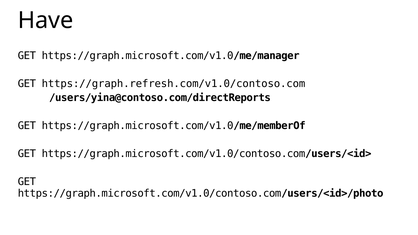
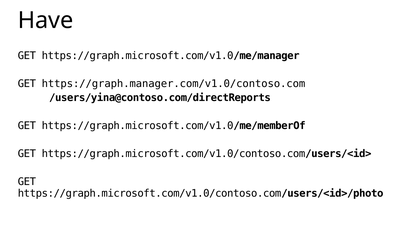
https://graph.refresh.com/v1.0/contoso.com: https://graph.refresh.com/v1.0/contoso.com -> https://graph.manager.com/v1.0/contoso.com
